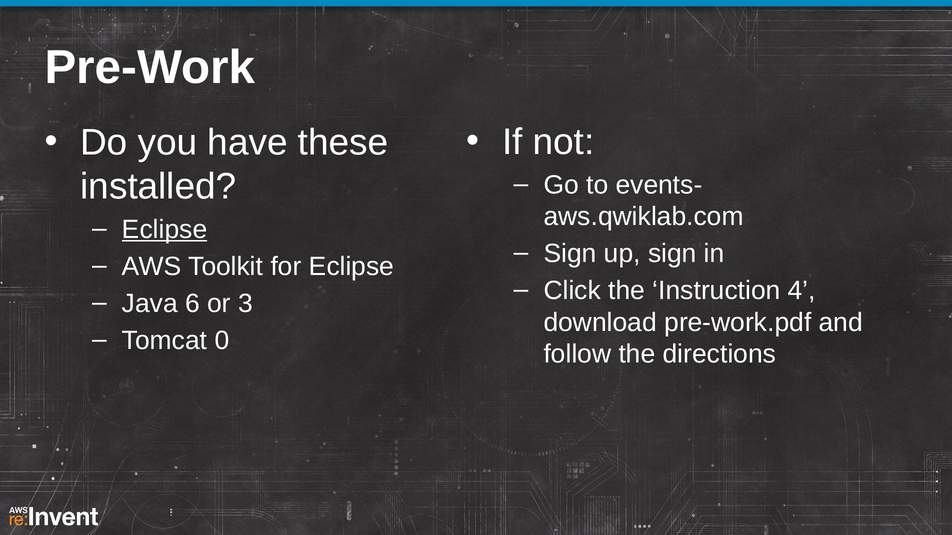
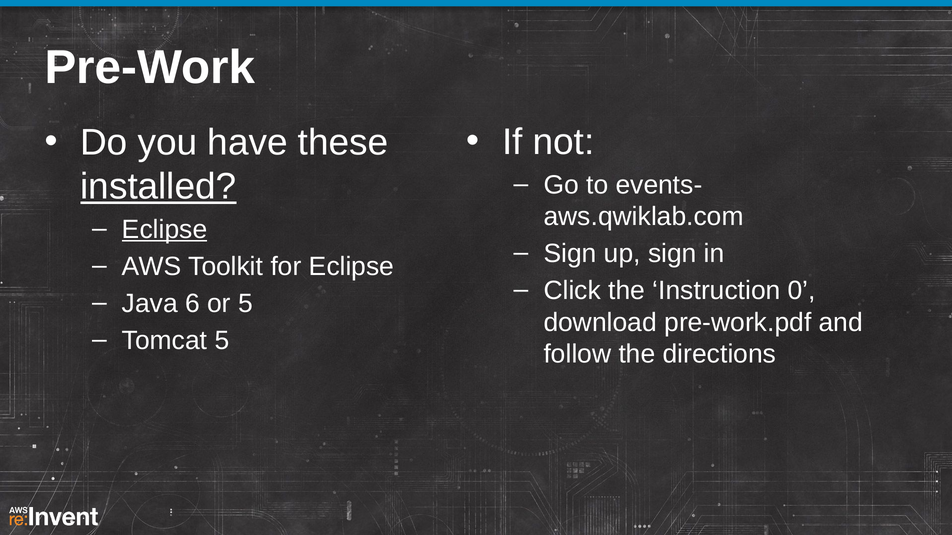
installed underline: none -> present
4: 4 -> 0
or 3: 3 -> 5
Tomcat 0: 0 -> 5
